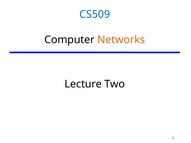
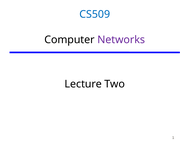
Networks colour: orange -> purple
